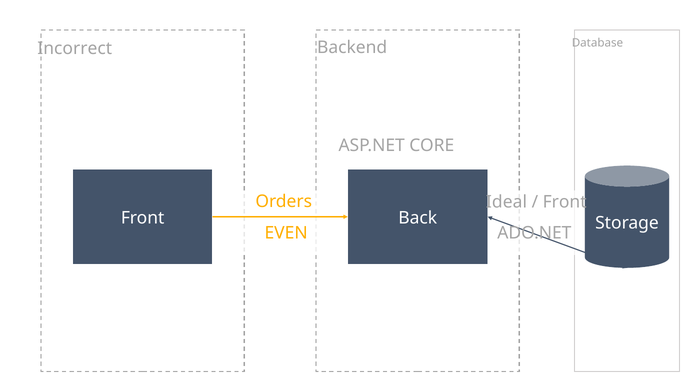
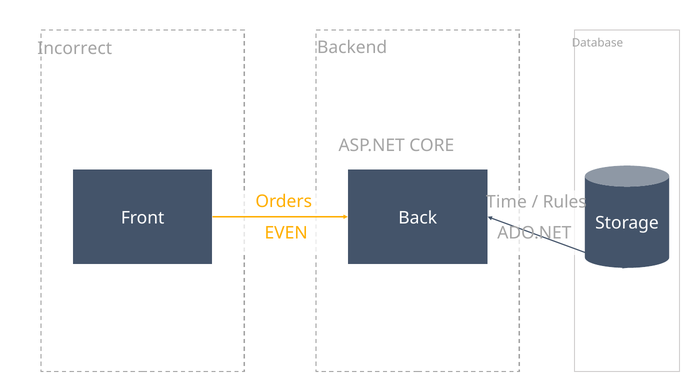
Ideal: Ideal -> Time
Front at (565, 202): Front -> Rules
